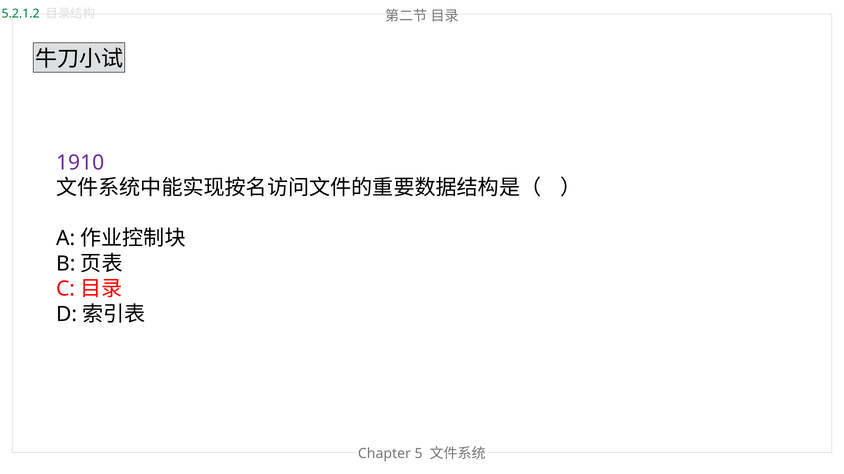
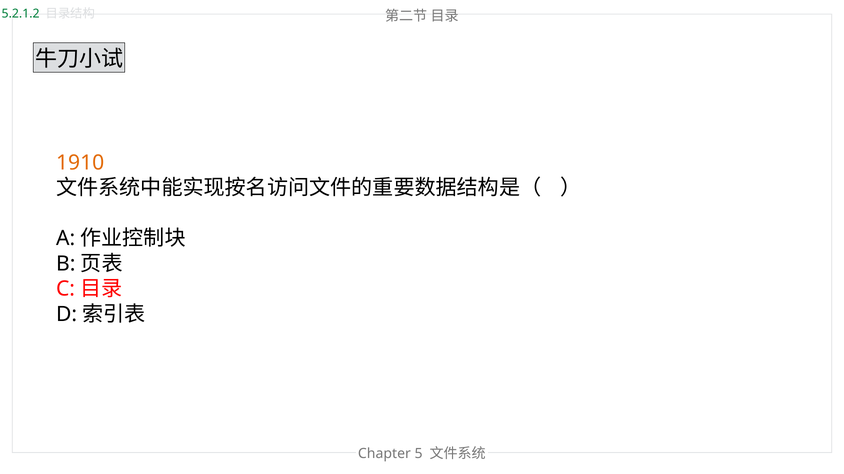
1910 colour: purple -> orange
